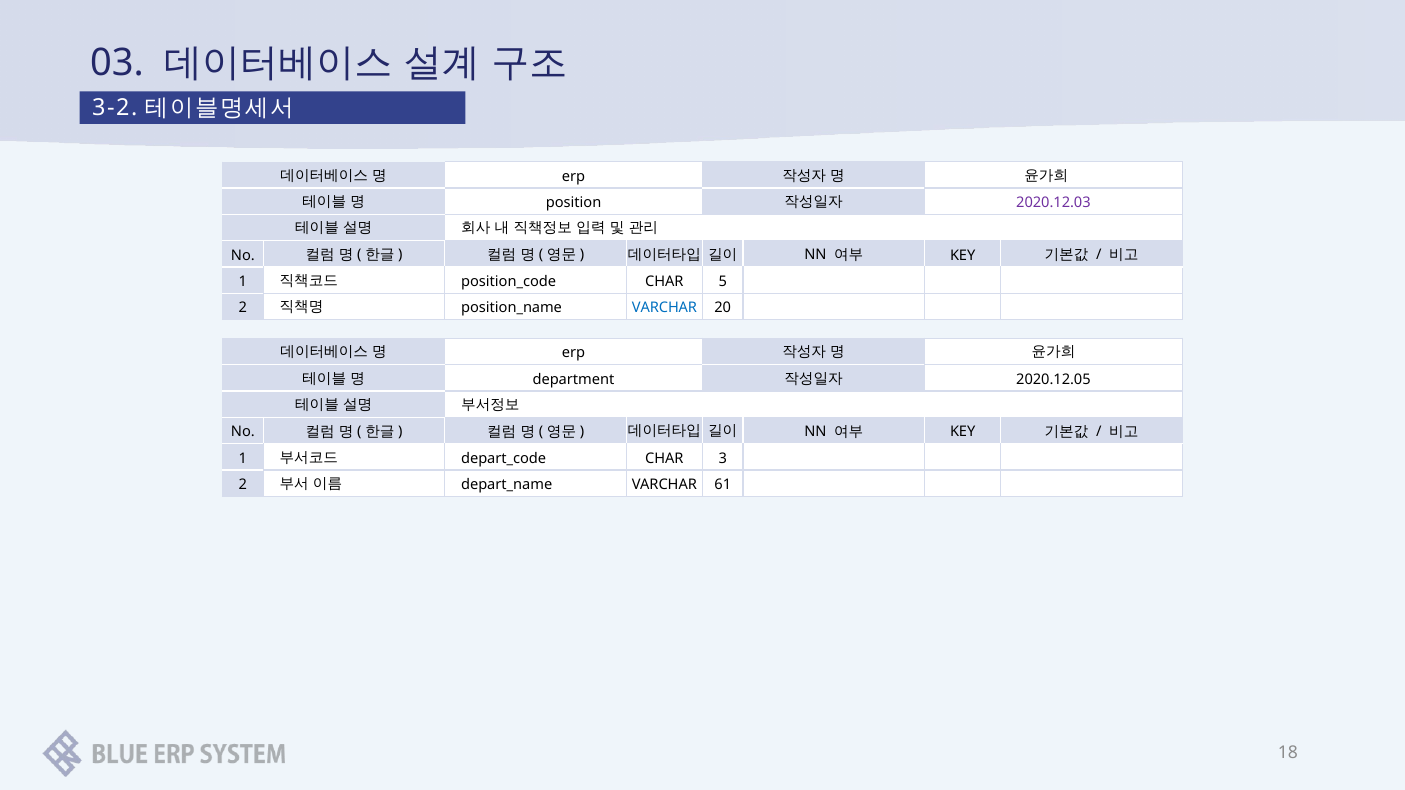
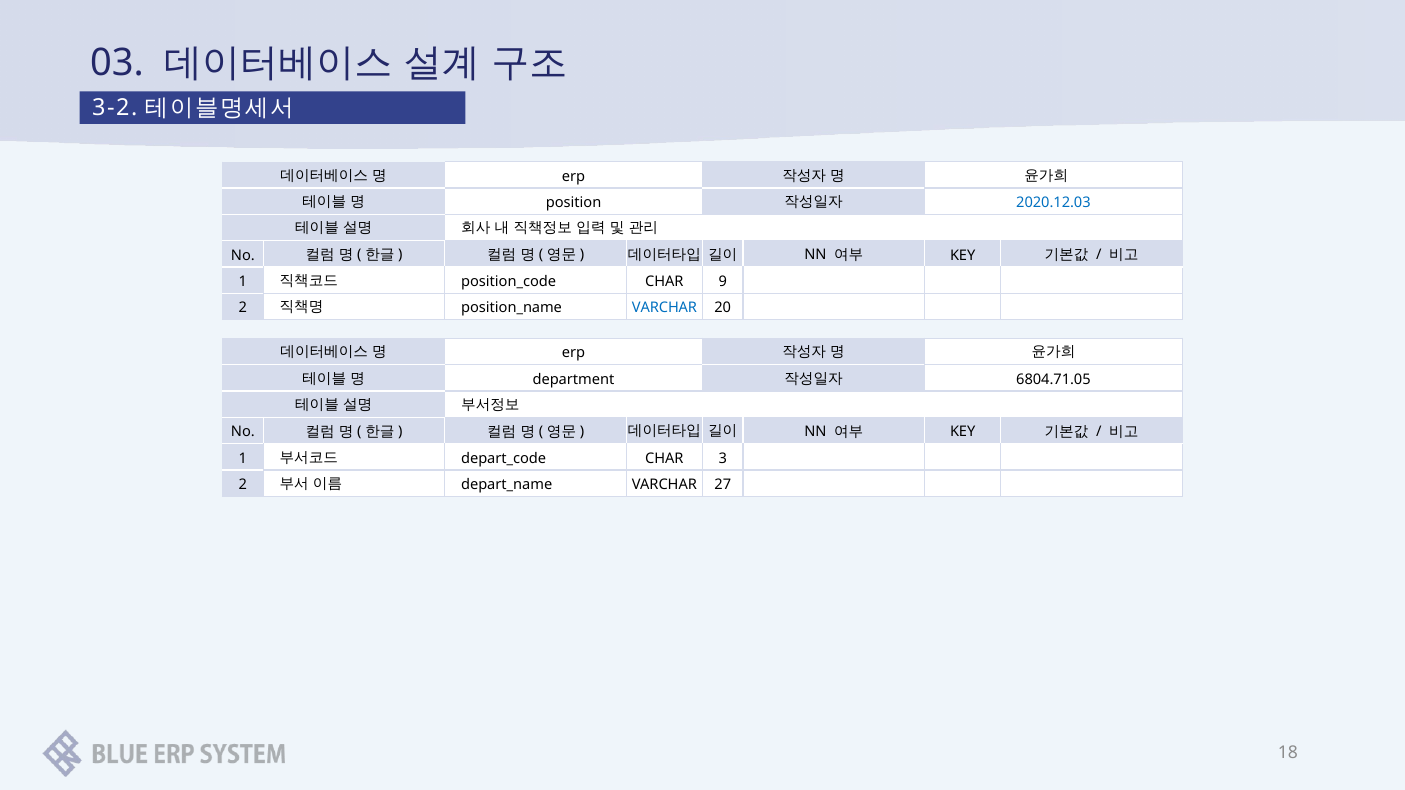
2020.12.03 colour: purple -> blue
5: 5 -> 9
2020.12.05: 2020.12.05 -> 6804.71.05
61: 61 -> 27
